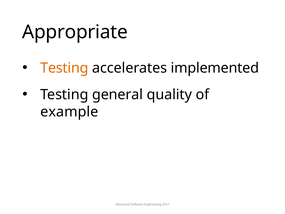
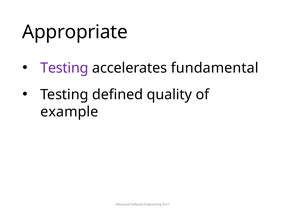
Testing at (64, 68) colour: orange -> purple
implemented: implemented -> fundamental
general: general -> defined
